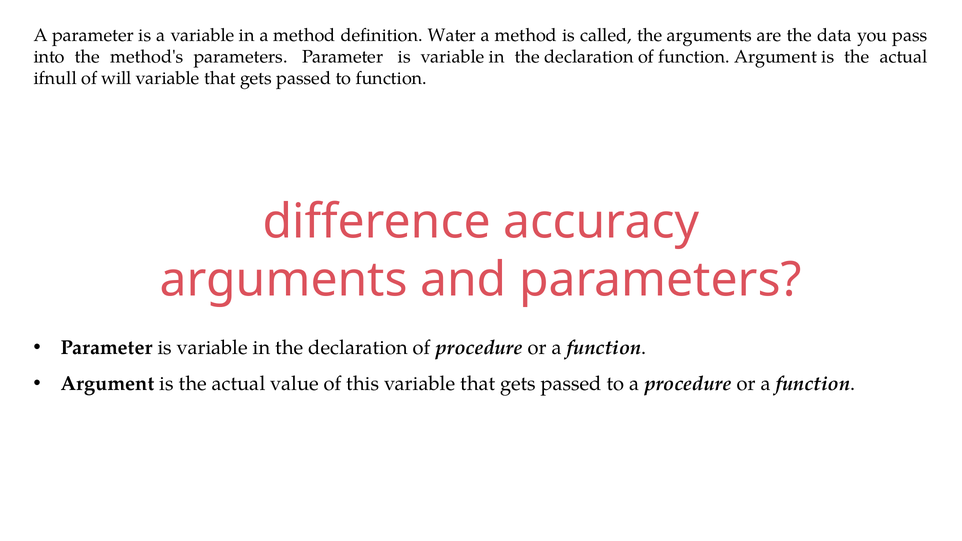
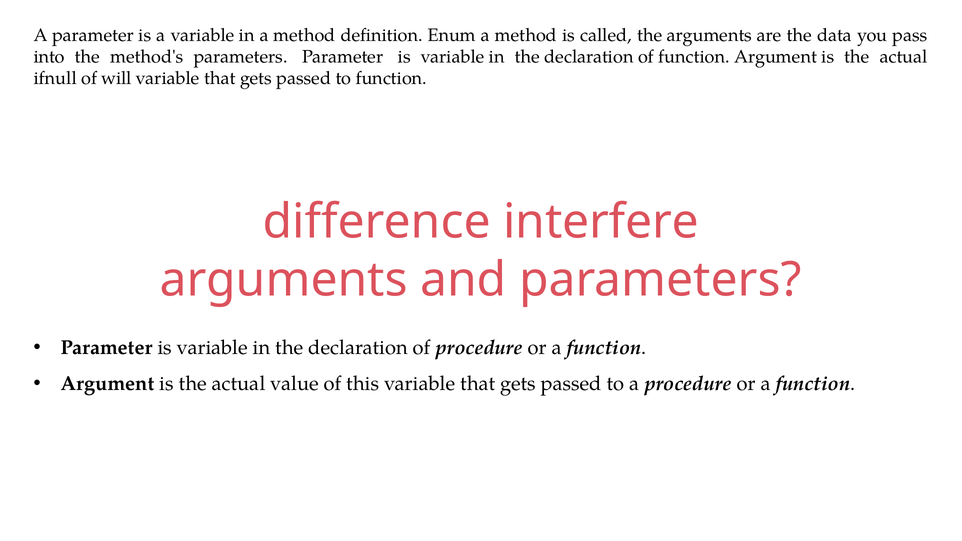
Water: Water -> Enum
accuracy: accuracy -> interfere
